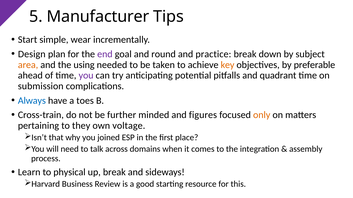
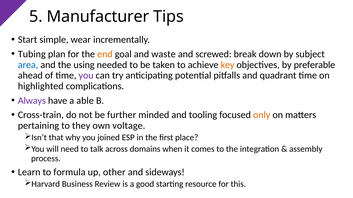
Design: Design -> Tubing
end colour: purple -> orange
round: round -> waste
practice: practice -> screwed
area colour: orange -> blue
submission: submission -> highlighted
Always colour: blue -> purple
toes: toes -> able
figures: figures -> tooling
physical: physical -> formula
up break: break -> other
